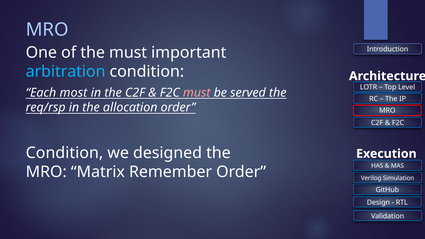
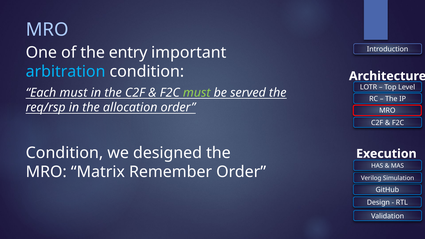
the must: must -> entry
Each most: most -> must
must at (197, 93) colour: pink -> light green
